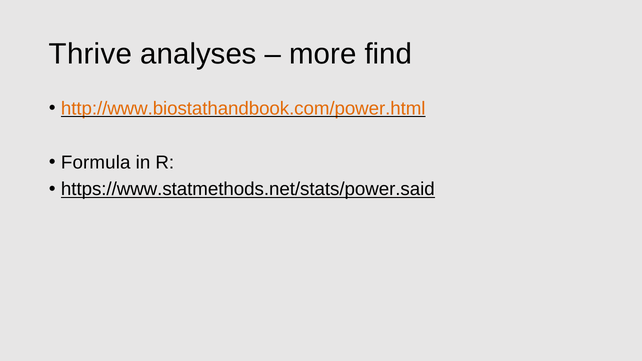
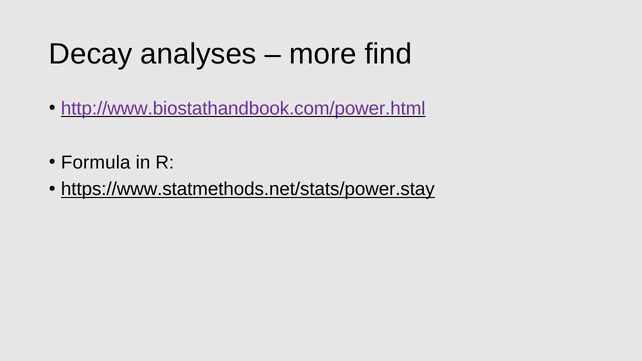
Thrive: Thrive -> Decay
http://www.biostathandbook.com/power.html colour: orange -> purple
https://www.statmethods.net/stats/power.said: https://www.statmethods.net/stats/power.said -> https://www.statmethods.net/stats/power.stay
